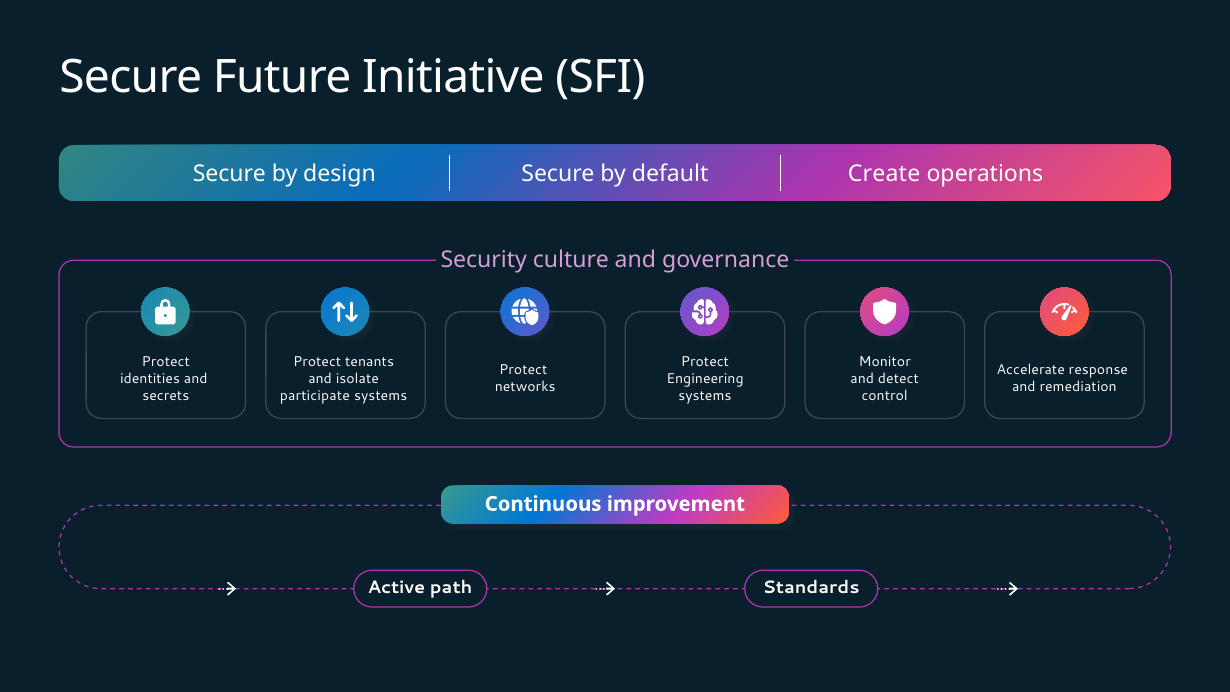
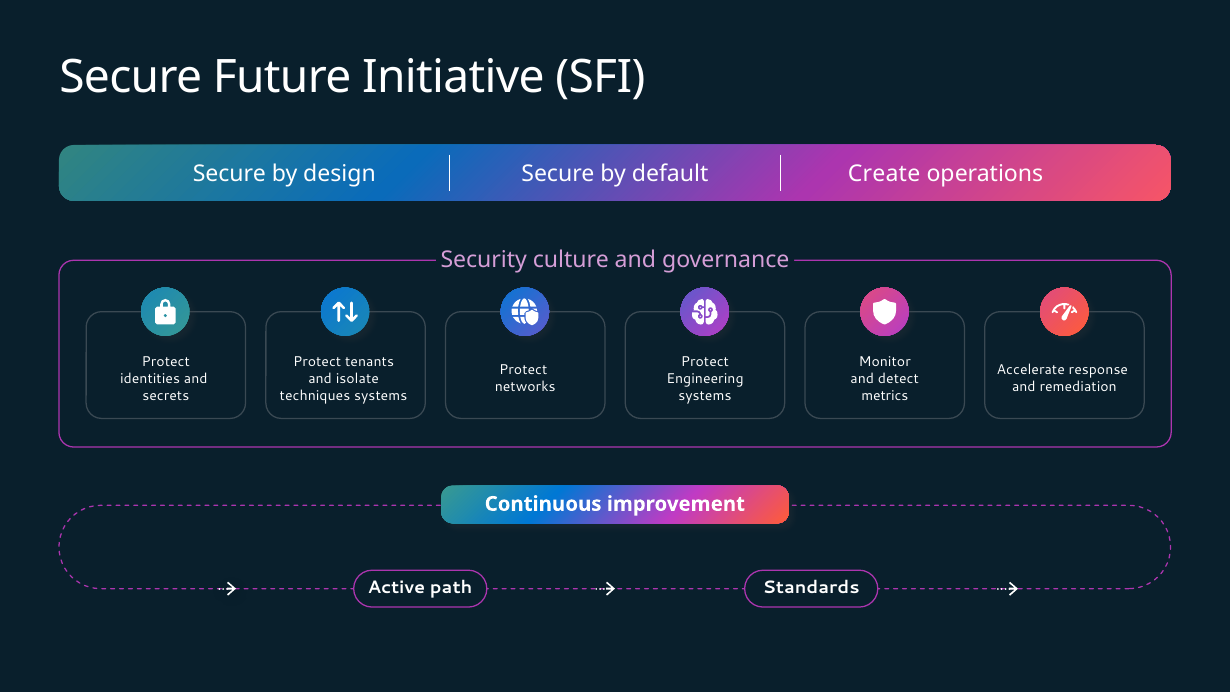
participate: participate -> techniques
control: control -> metrics
